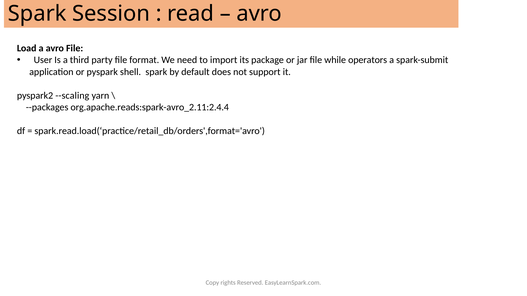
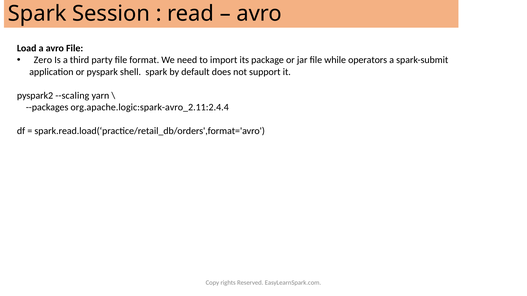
User: User -> Zero
org.apache.reads:spark-avro_2.11:2.4.4: org.apache.reads:spark-avro_2.11:2.4.4 -> org.apache.logic:spark-avro_2.11:2.4.4
